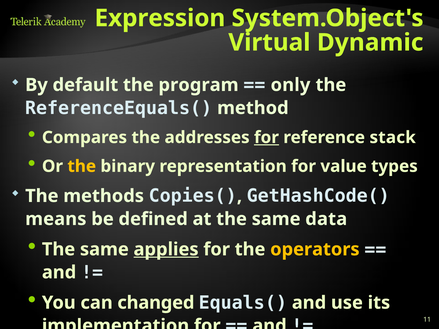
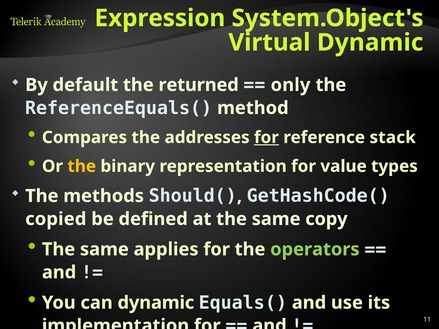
program: program -> returned
Copies(: Copies( -> Should(
means: means -> copied
data: data -> copy
applies underline: present -> none
operators colour: yellow -> light green
can changed: changed -> dynamic
